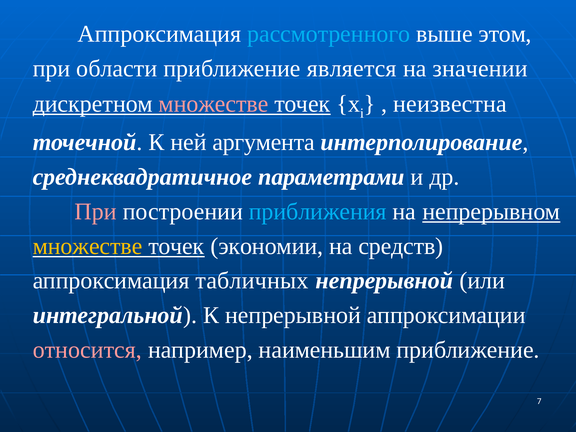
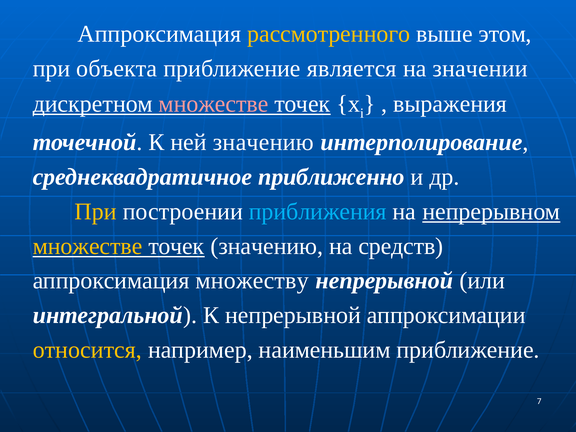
рассмотренного colour: light blue -> yellow
области: области -> объекта
неизвестна: неизвестна -> выражения
ней аргумента: аргумента -> значению
параметрами: параметрами -> приближенно
При at (96, 212) colour: pink -> yellow
точек экономии: экономии -> значению
табличных: табличных -> множеству
относится colour: pink -> yellow
